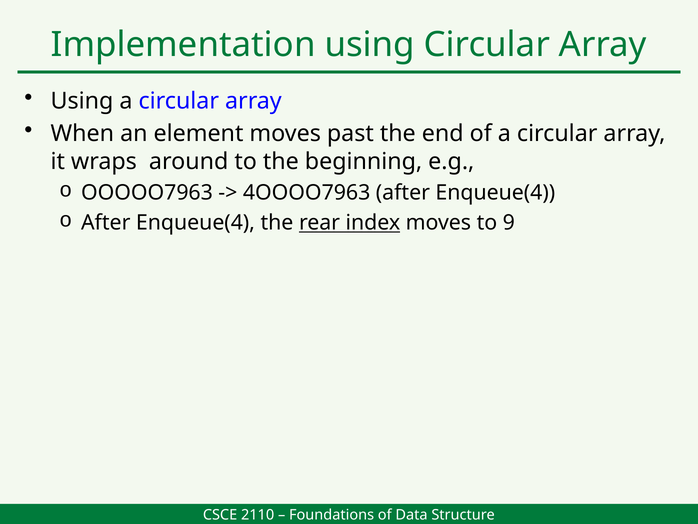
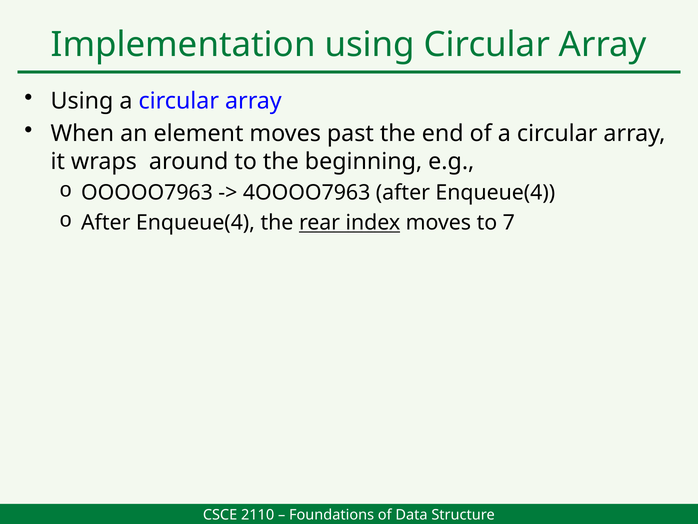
9: 9 -> 7
